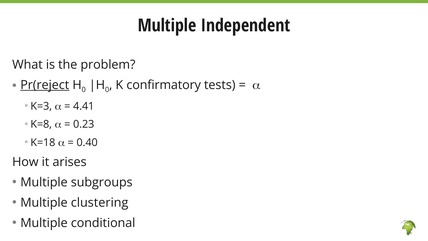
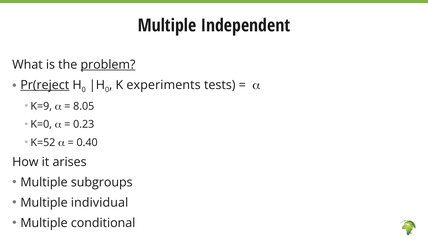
problem underline: none -> present
confirmatory: confirmatory -> experiments
K=3: K=3 -> K=9
4.41: 4.41 -> 8.05
K=8: K=8 -> K=0
K=18: K=18 -> K=52
clustering: clustering -> individual
